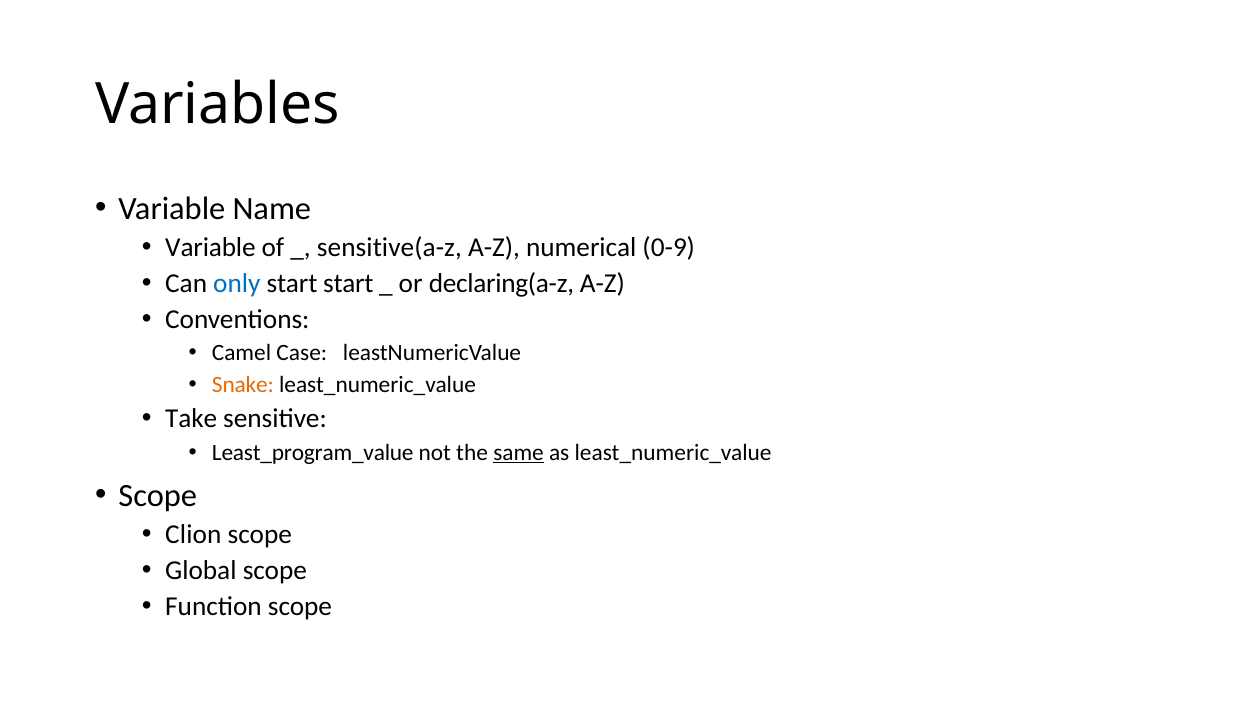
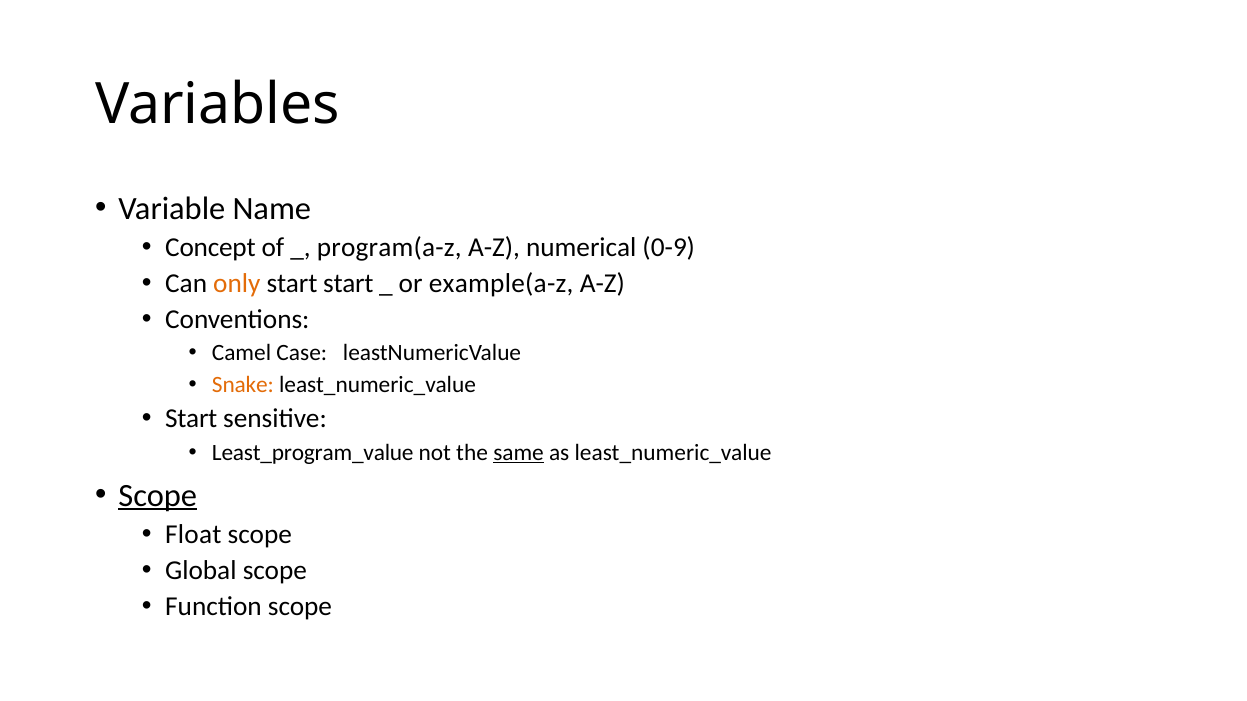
Variable at (210, 247): Variable -> Concept
sensitive(a-z: sensitive(a-z -> program(a-z
only colour: blue -> orange
declaring(a-z: declaring(a-z -> example(a-z
Take at (191, 419): Take -> Start
Scope at (158, 496) underline: none -> present
Clion: Clion -> Float
